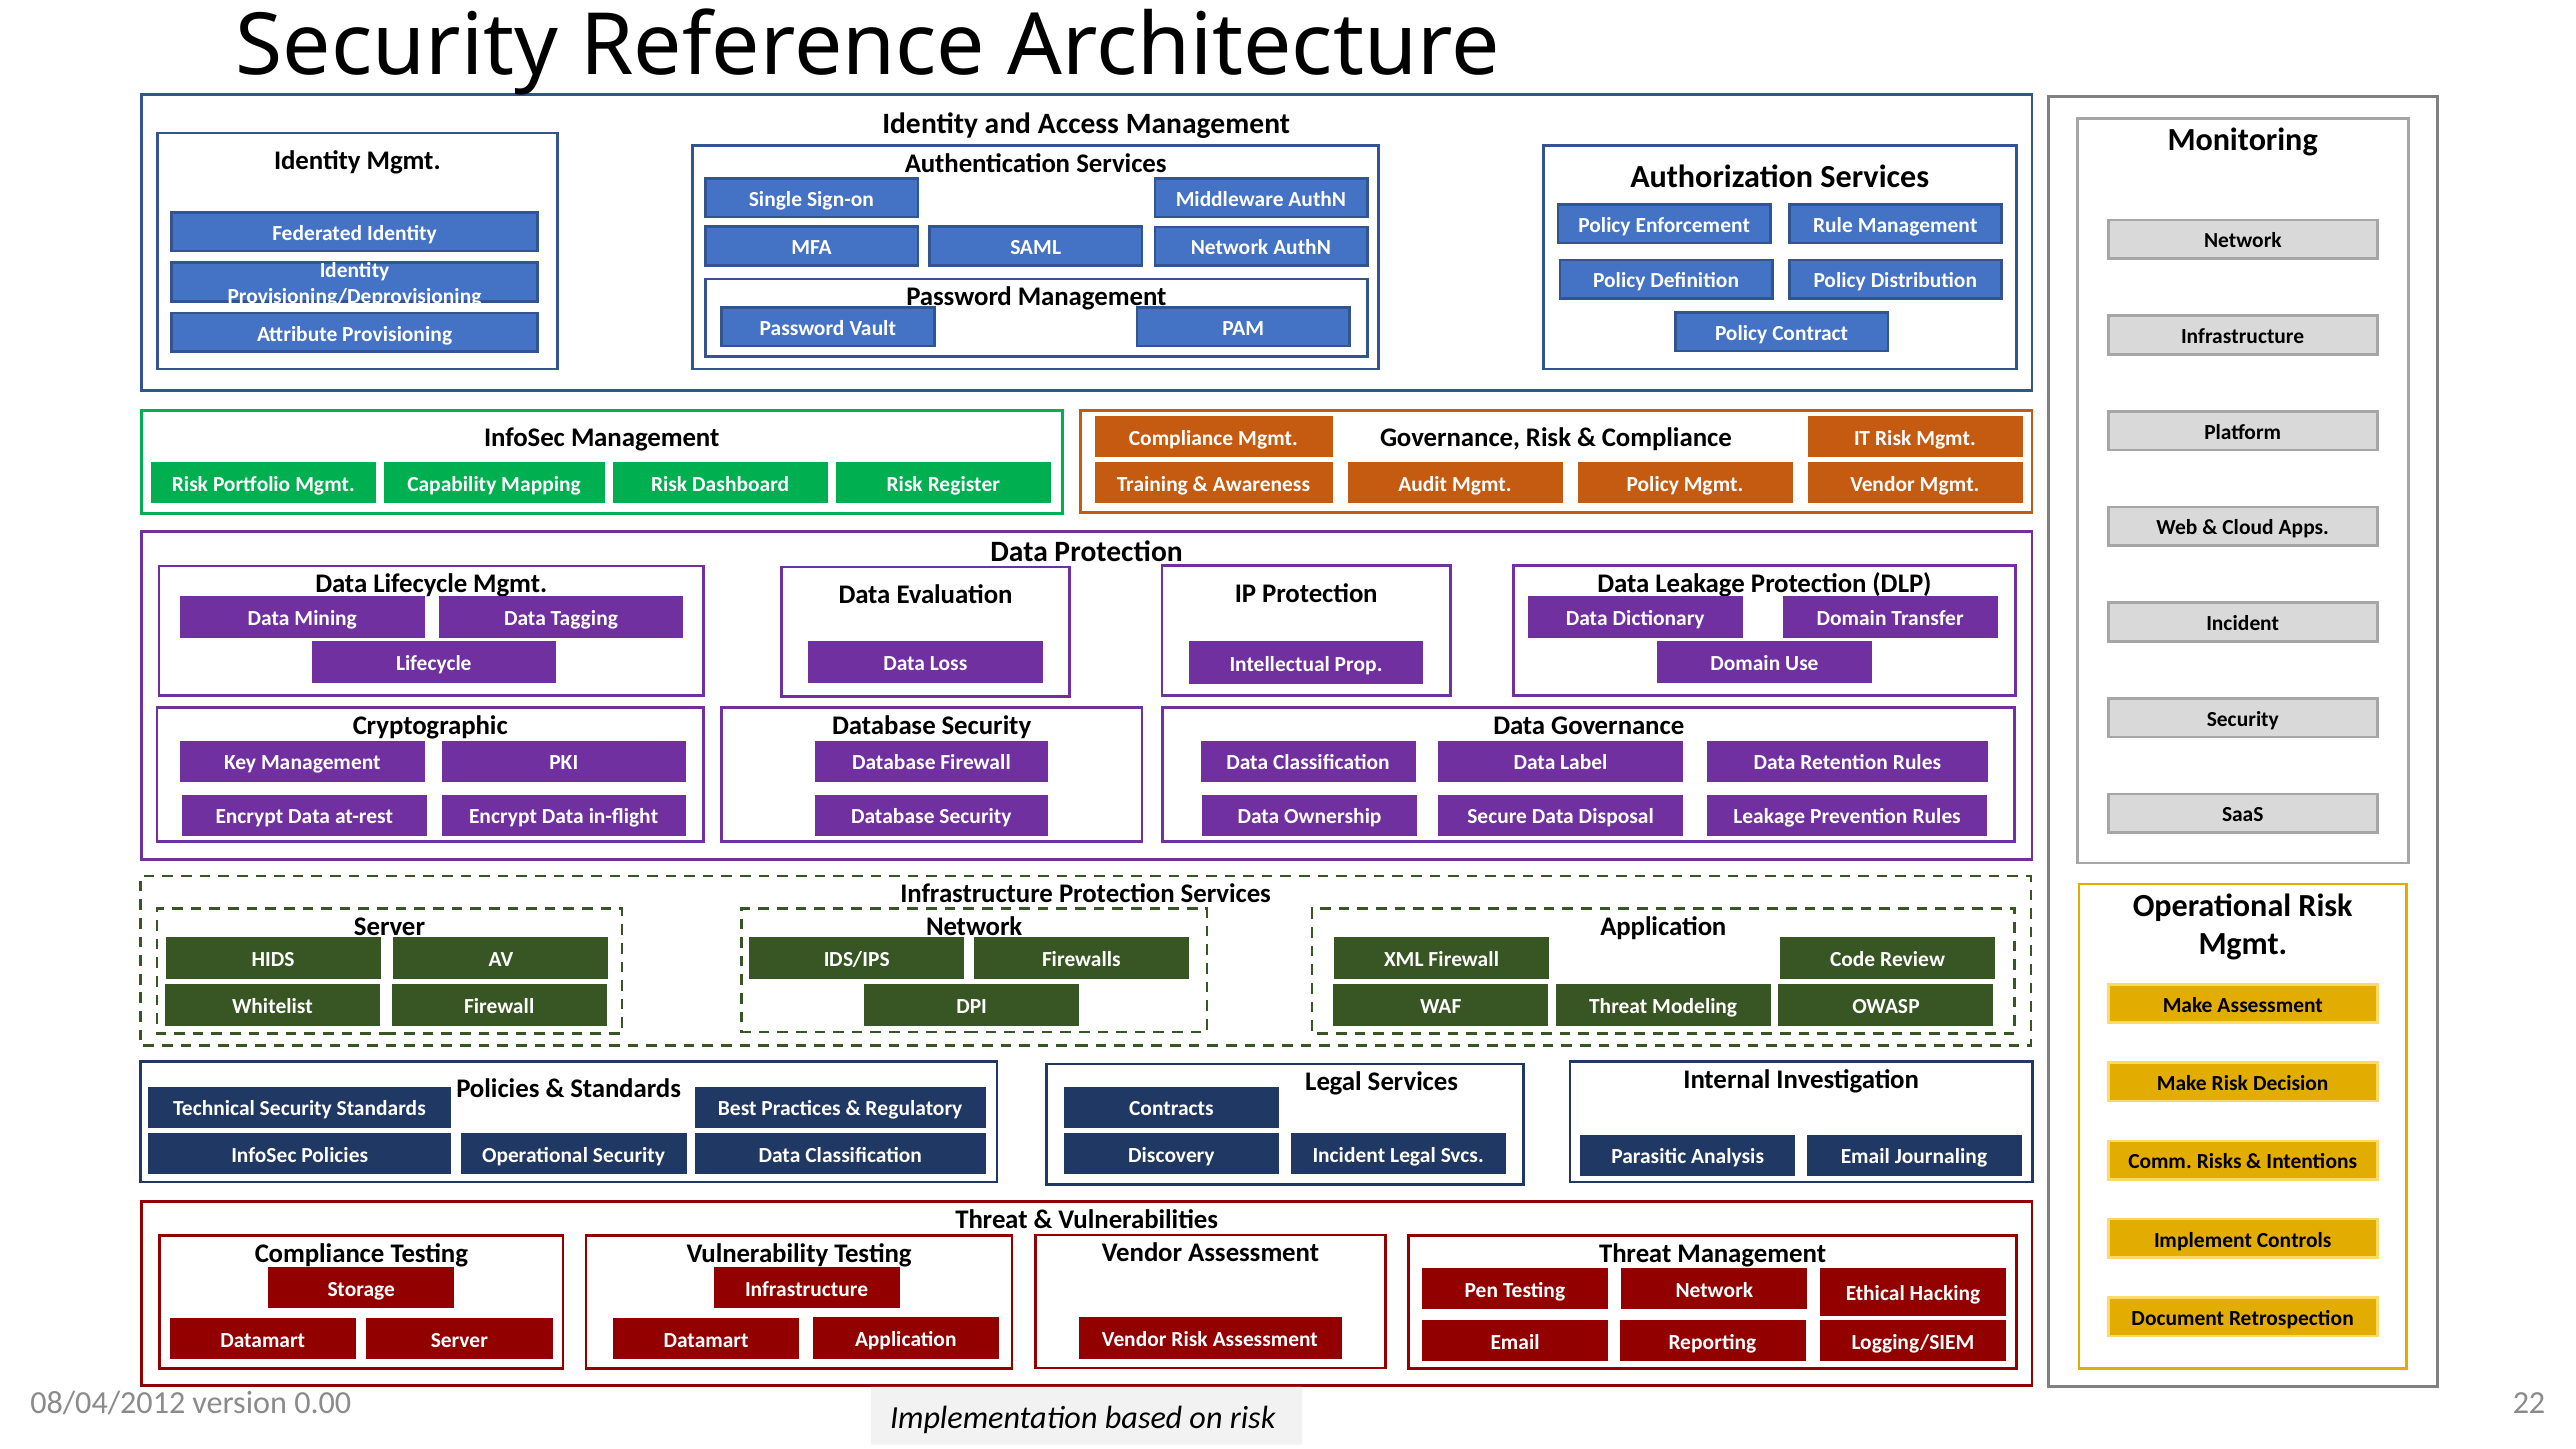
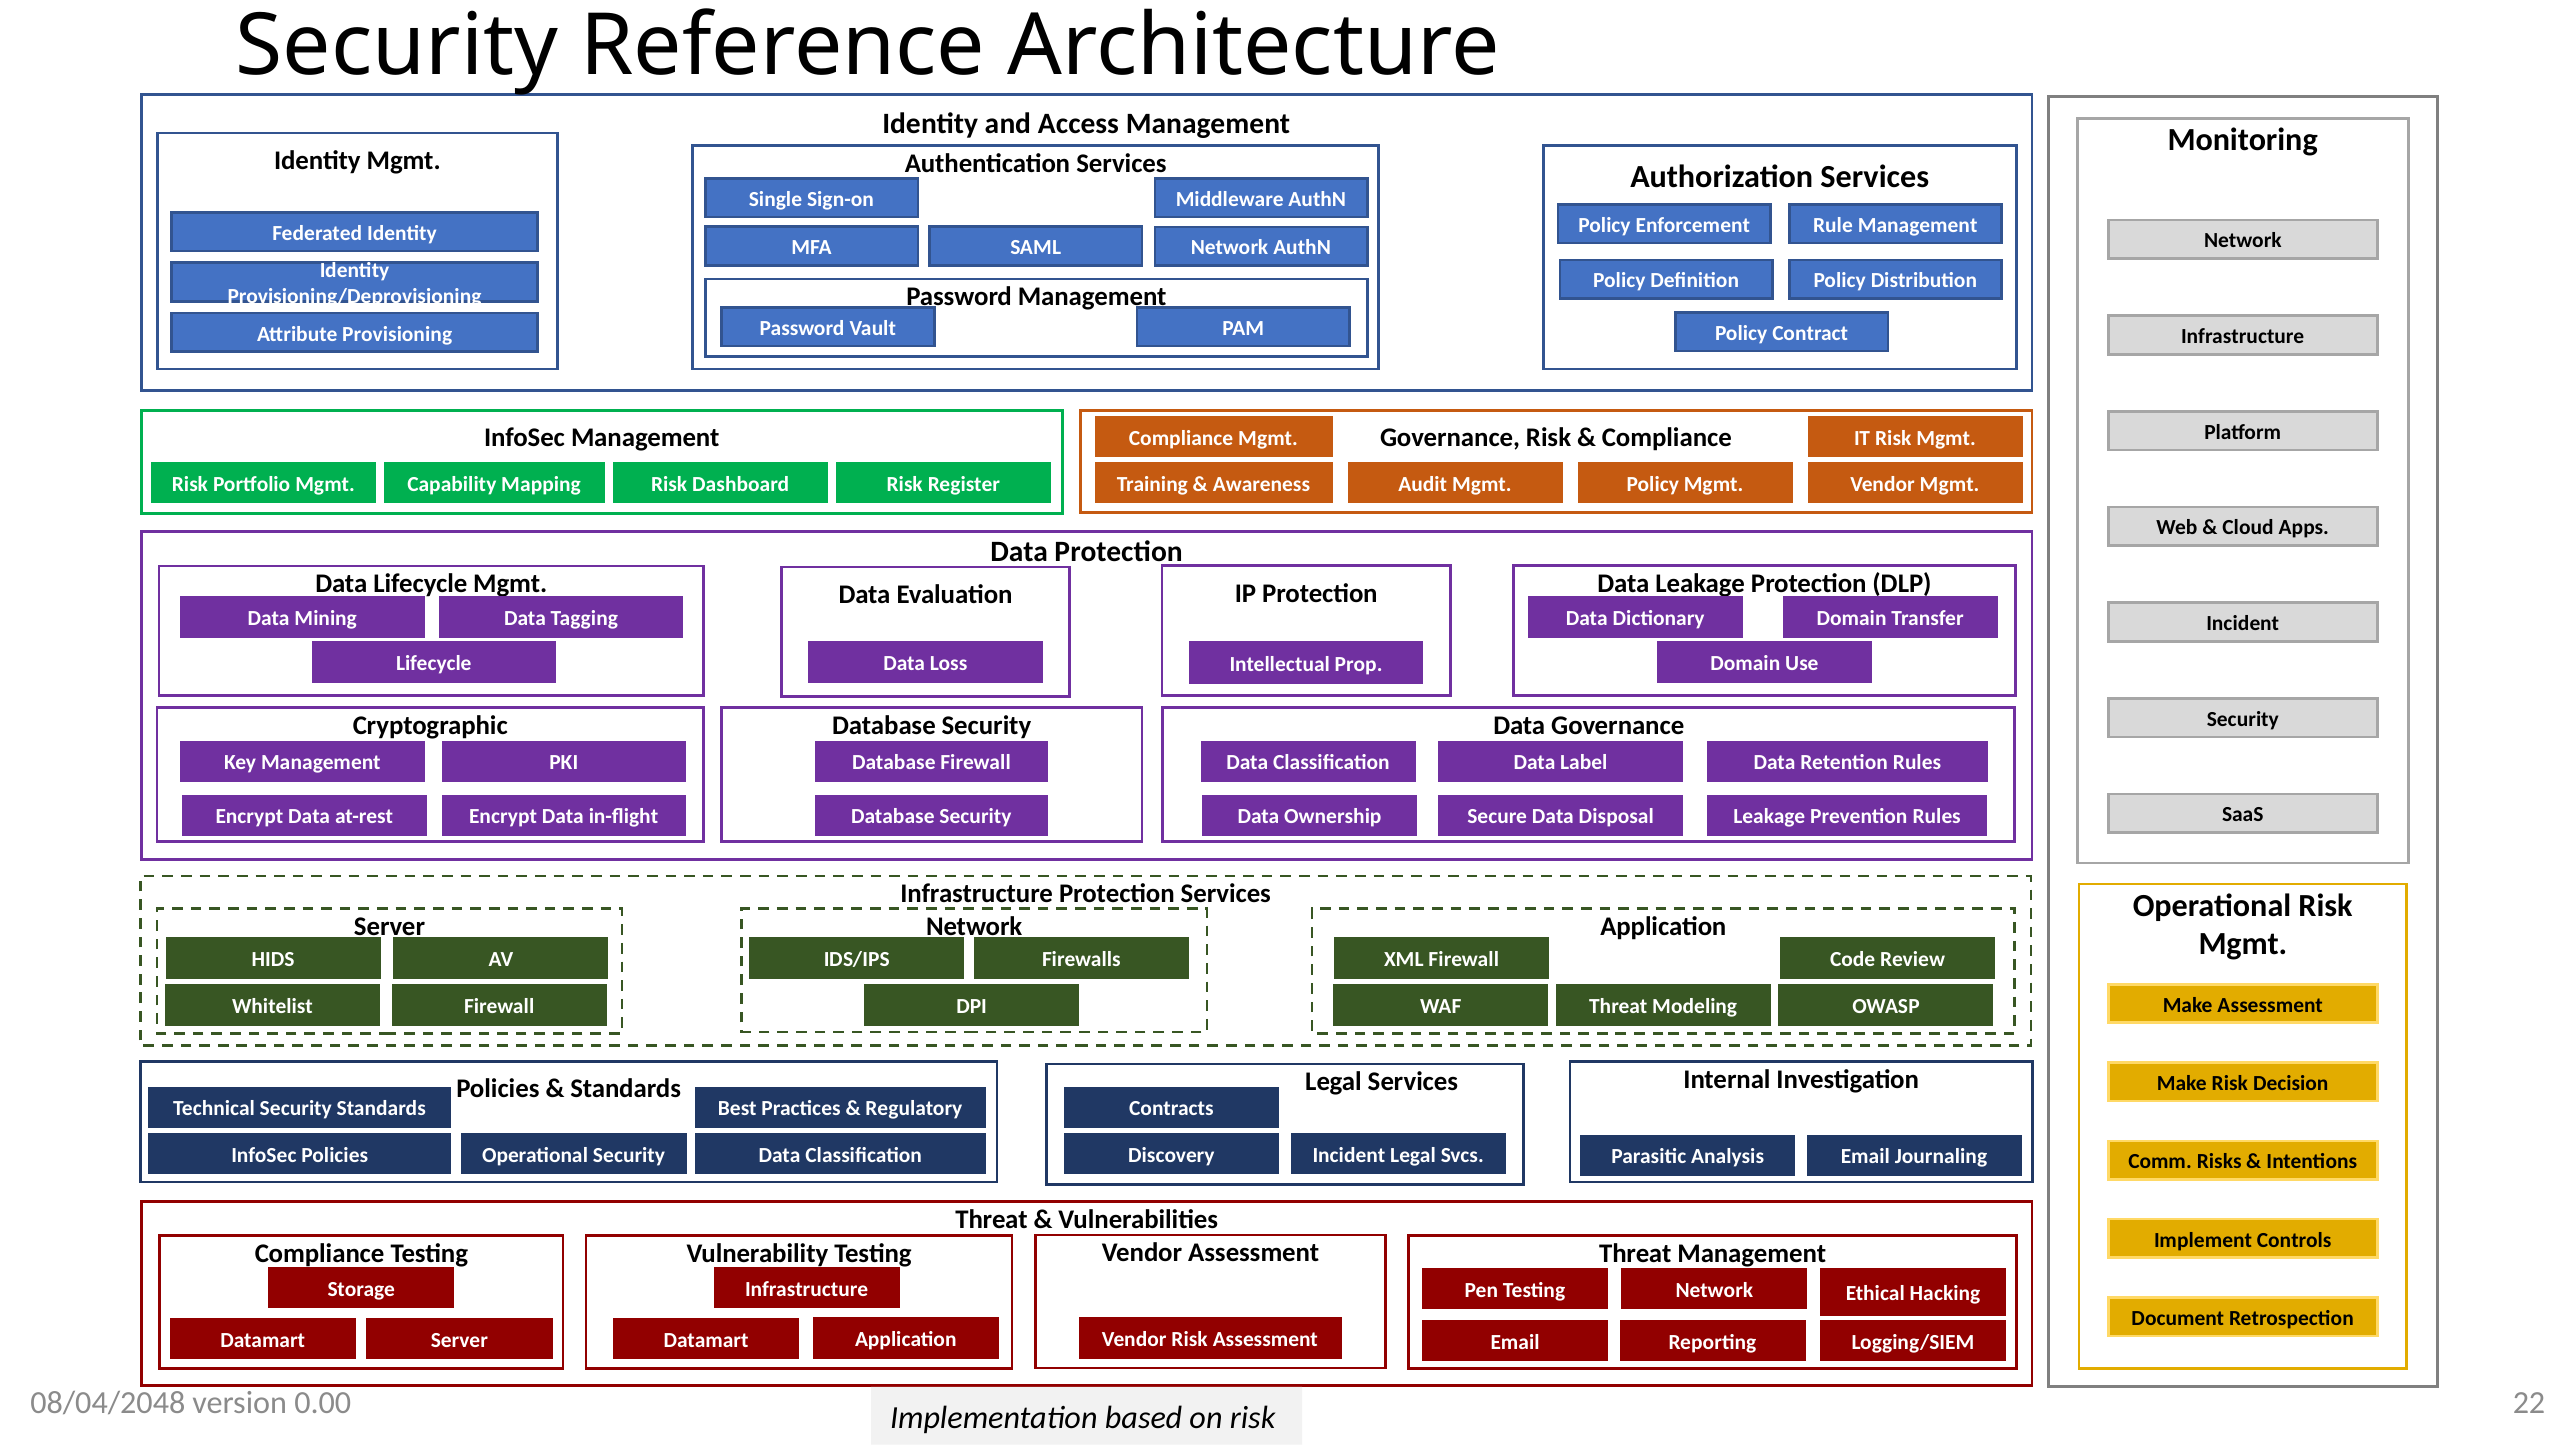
08/04/2012: 08/04/2012 -> 08/04/2048
